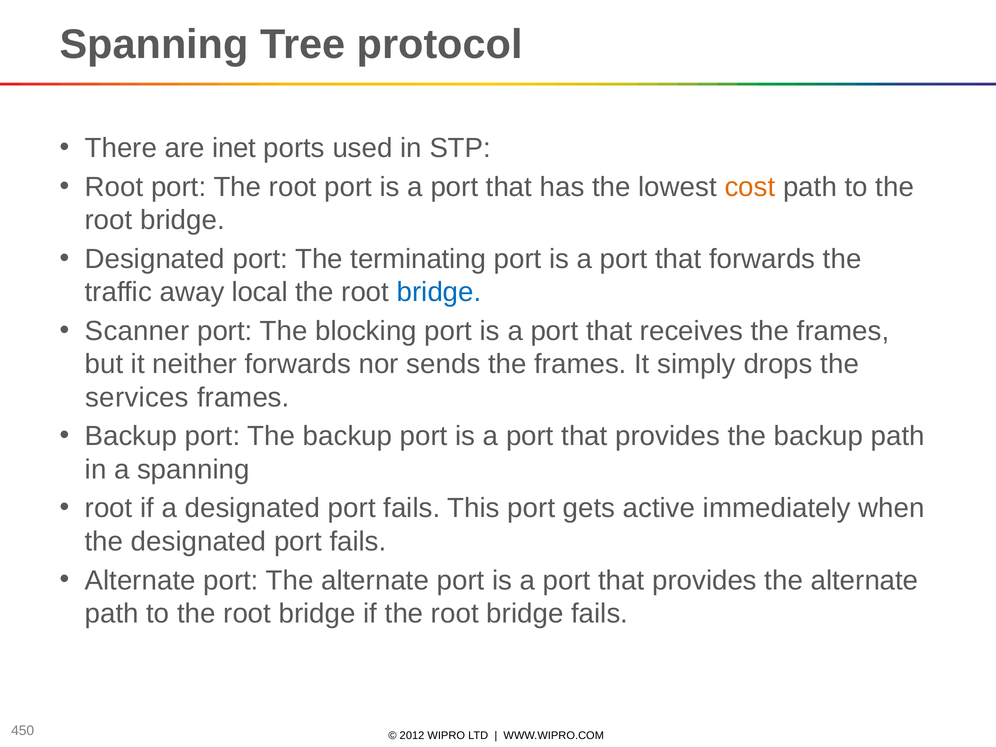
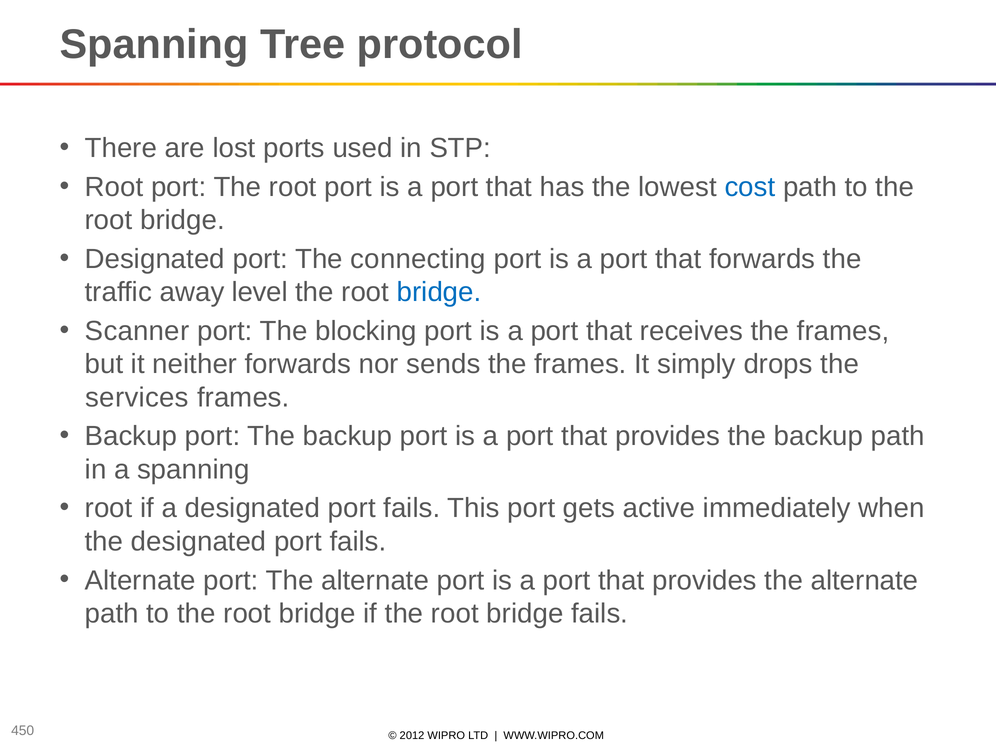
inet: inet -> lost
cost colour: orange -> blue
terminating: terminating -> connecting
local: local -> level
